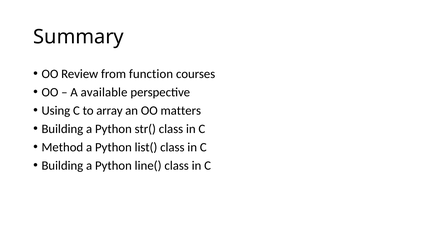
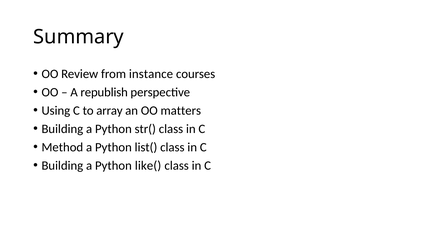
function: function -> instance
available: available -> republish
line(: line( -> like(
